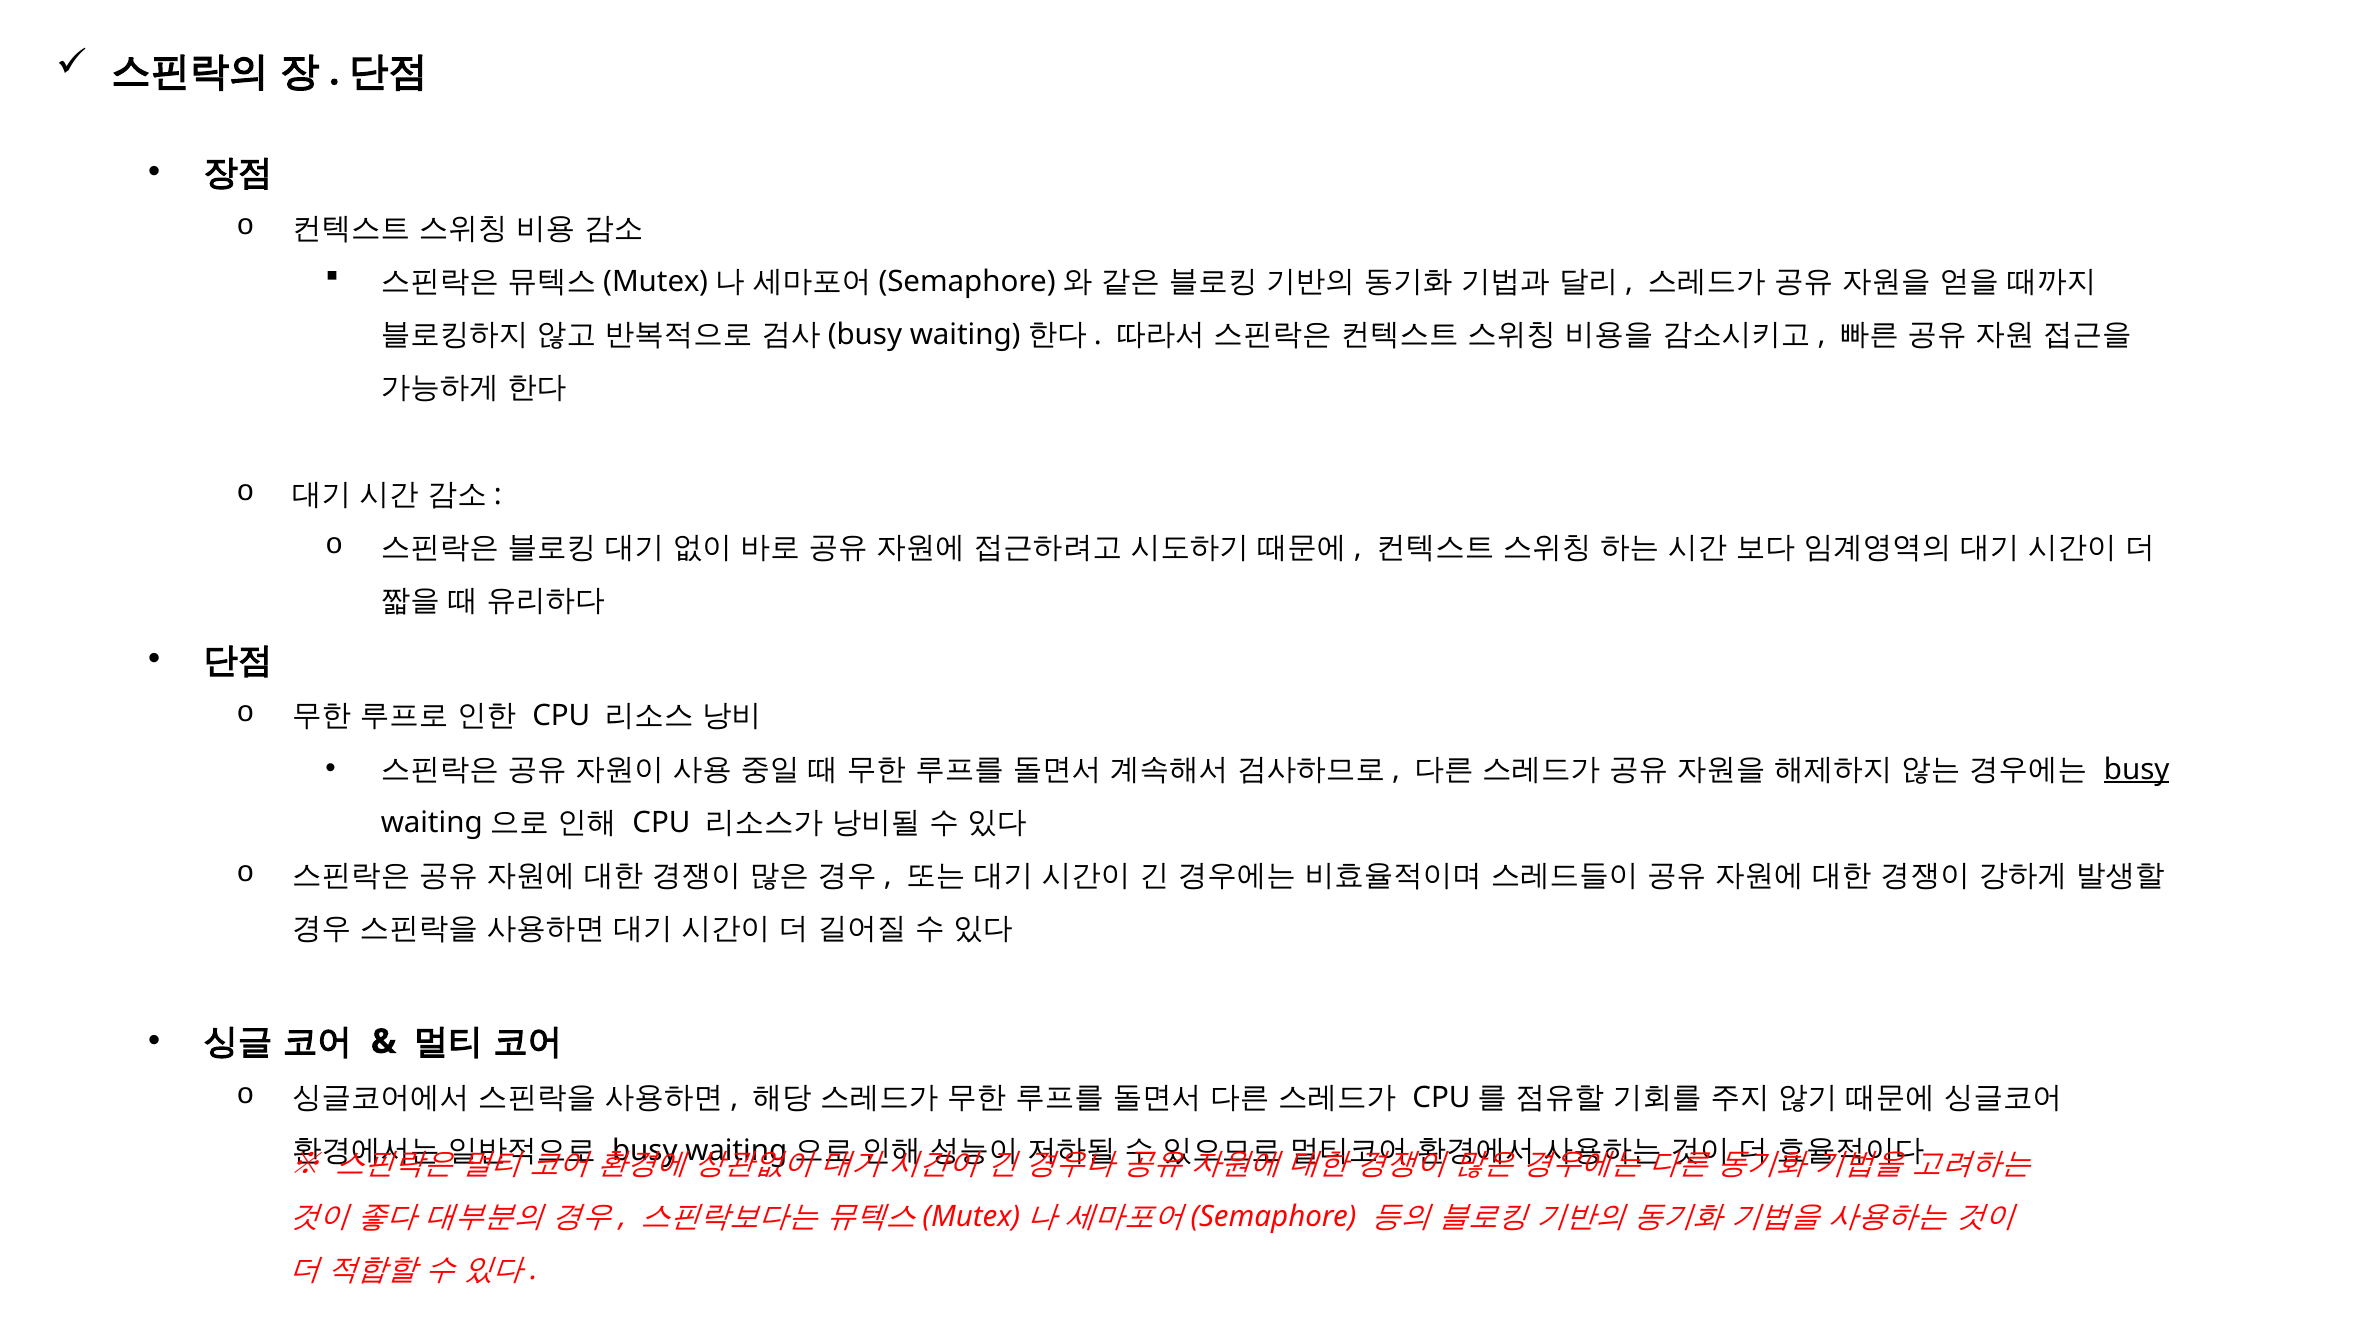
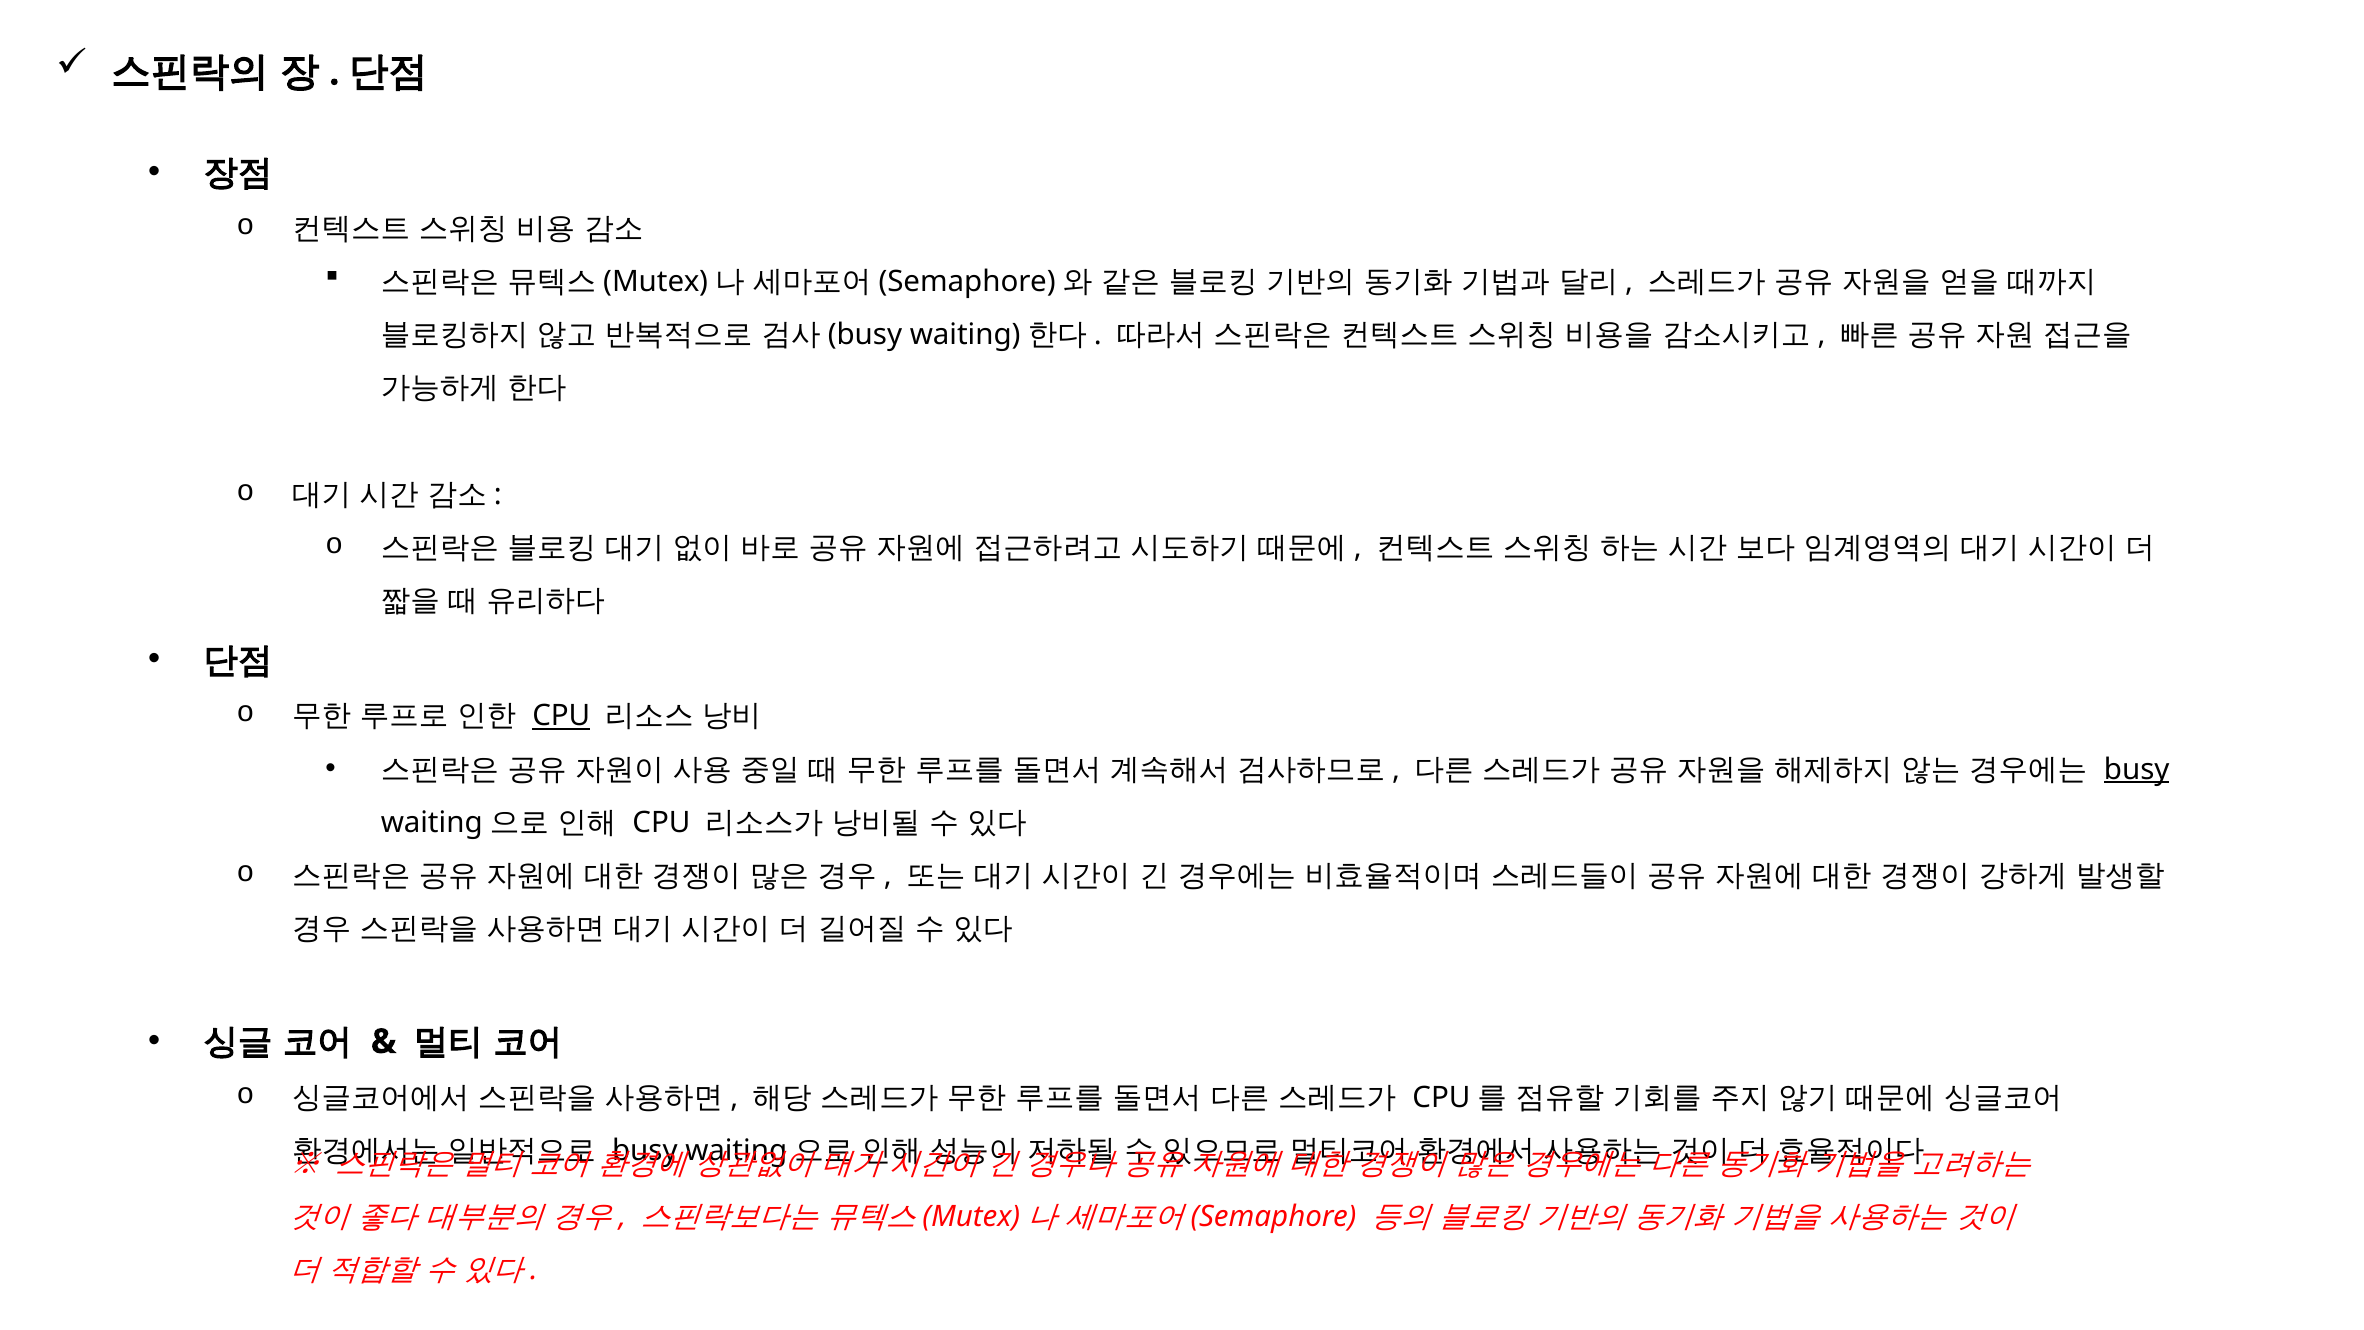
CPU at (561, 716) underline: none -> present
